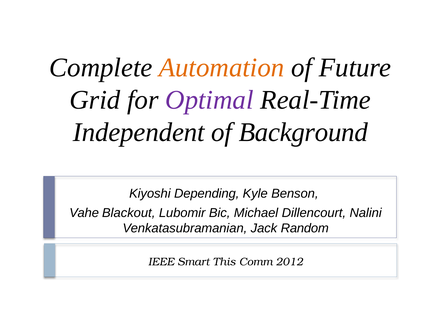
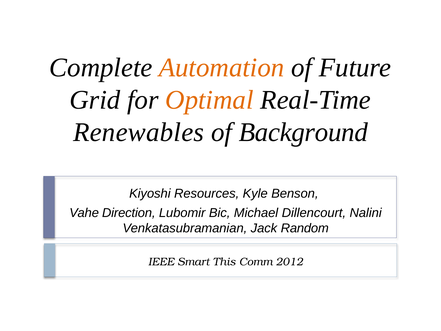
Optimal colour: purple -> orange
Independent: Independent -> Renewables
Depending: Depending -> Resources
Blackout: Blackout -> Direction
